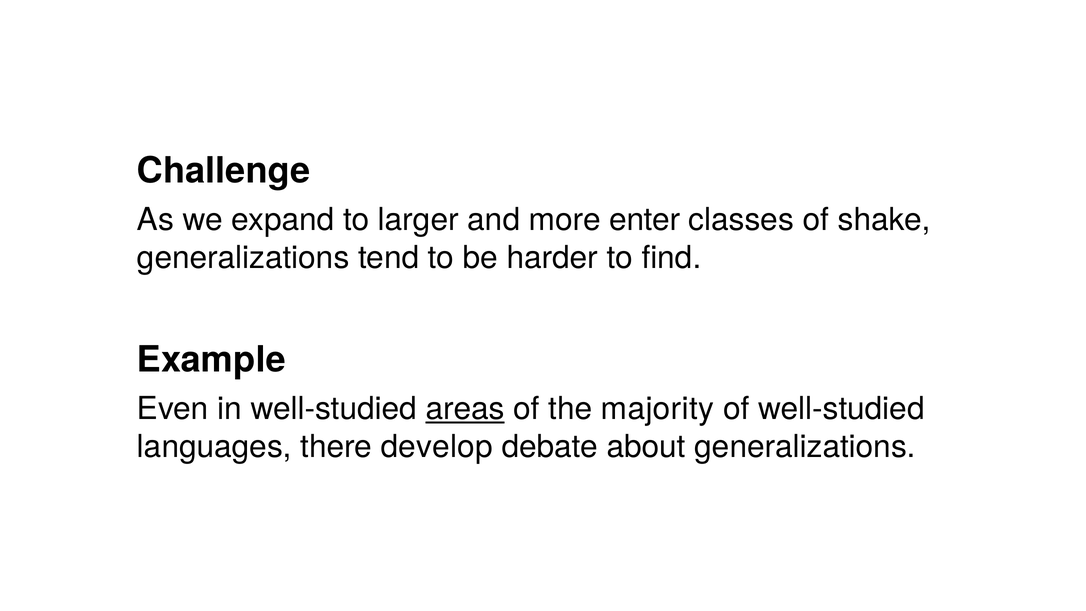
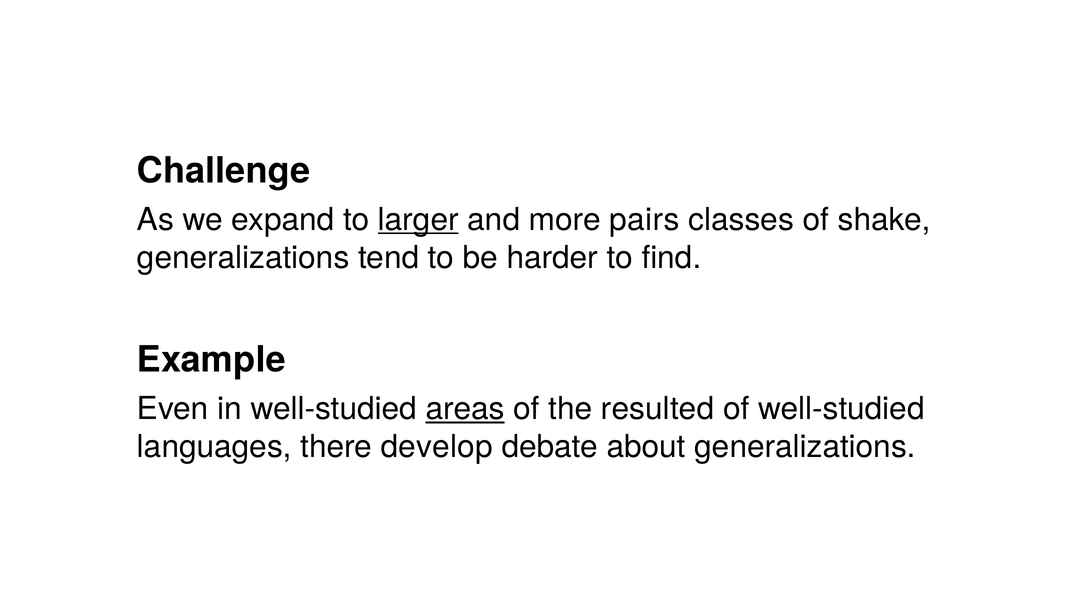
larger underline: none -> present
enter: enter -> pairs
majority: majority -> resulted
